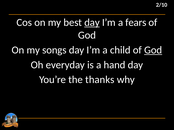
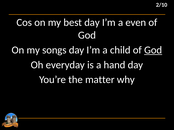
day at (92, 23) underline: present -> none
fears: fears -> even
thanks: thanks -> matter
